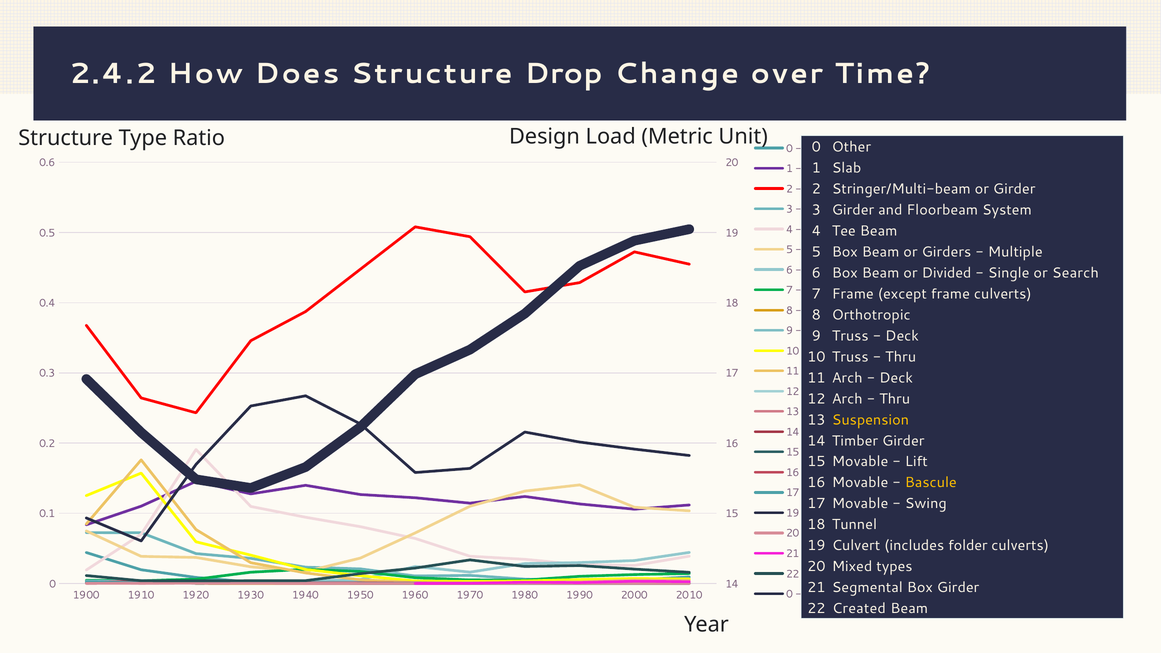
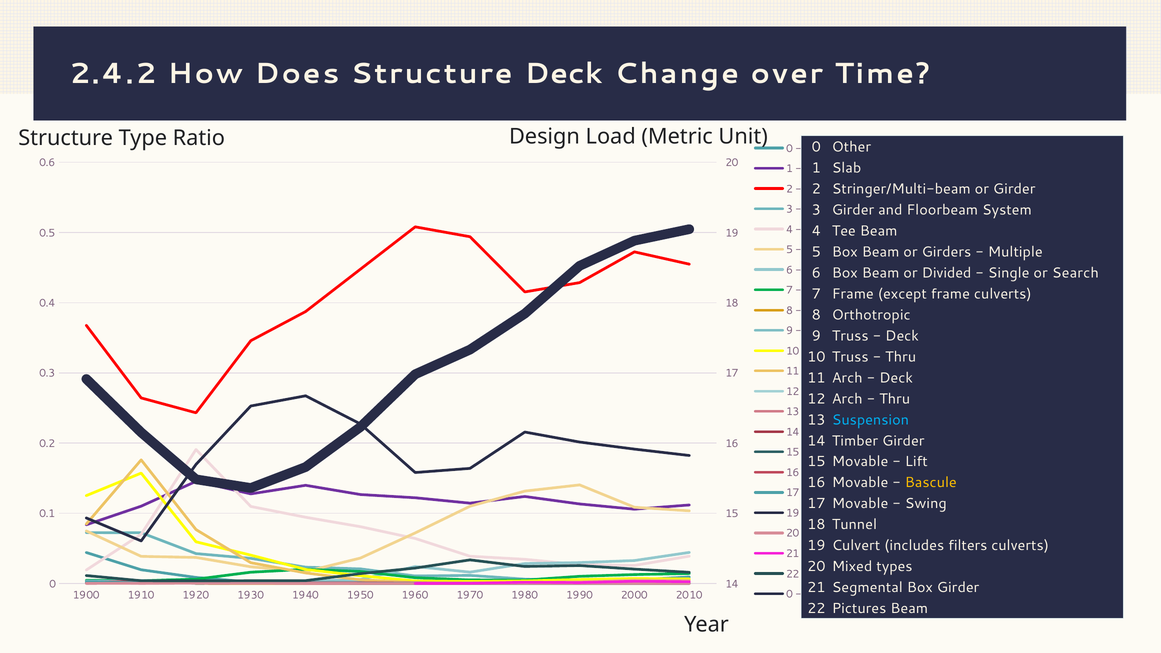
Structure Drop: Drop -> Deck
Suspension colour: yellow -> light blue
folder: folder -> filters
Created: Created -> Pictures
